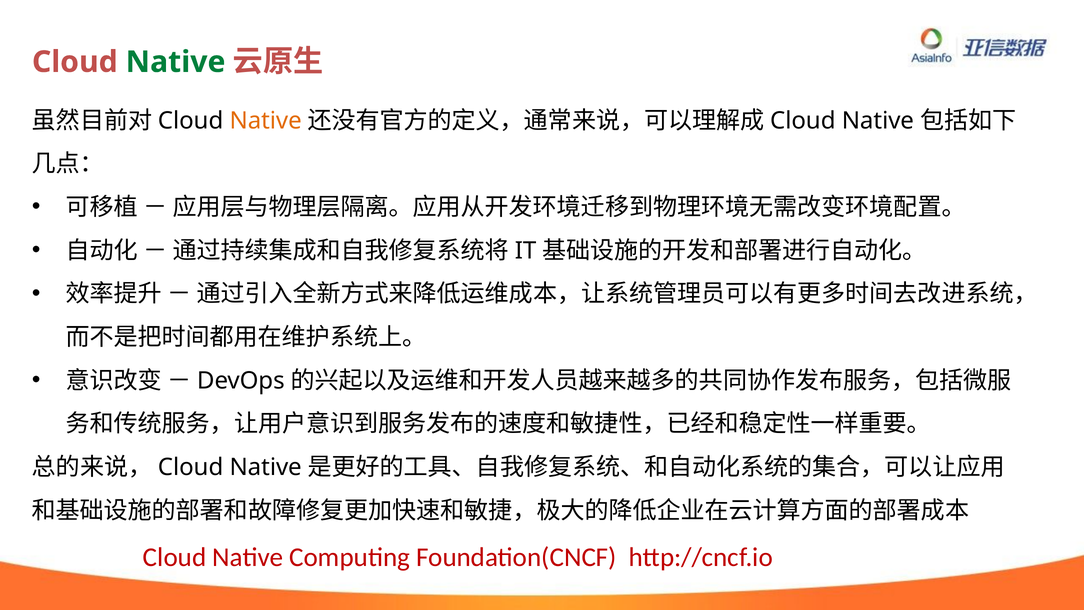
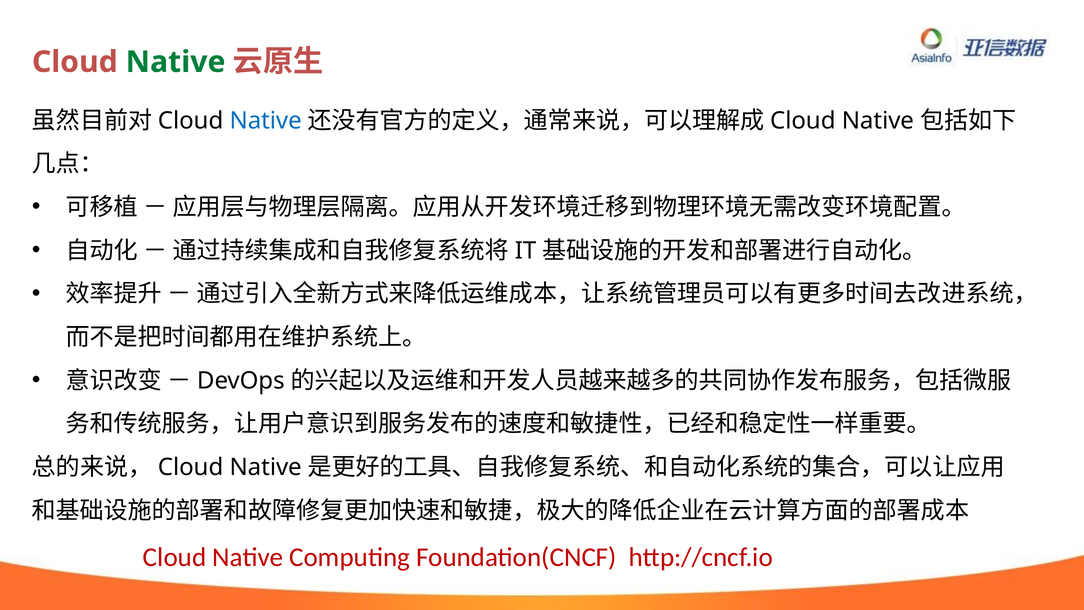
Native at (266, 121) colour: orange -> blue
